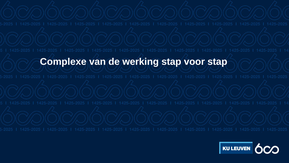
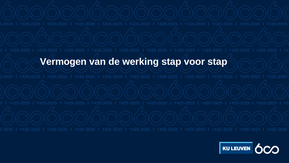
Complexe: Complexe -> Vermogen
